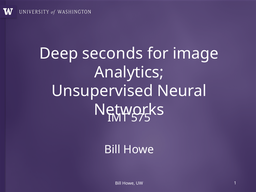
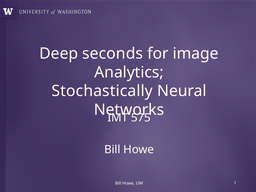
Unsupervised: Unsupervised -> Stochastically
